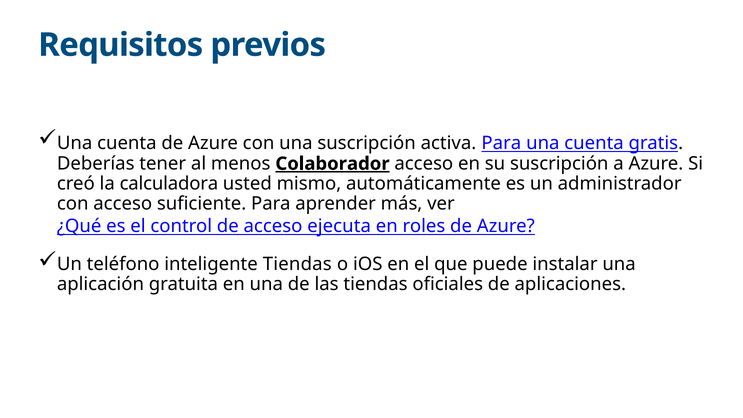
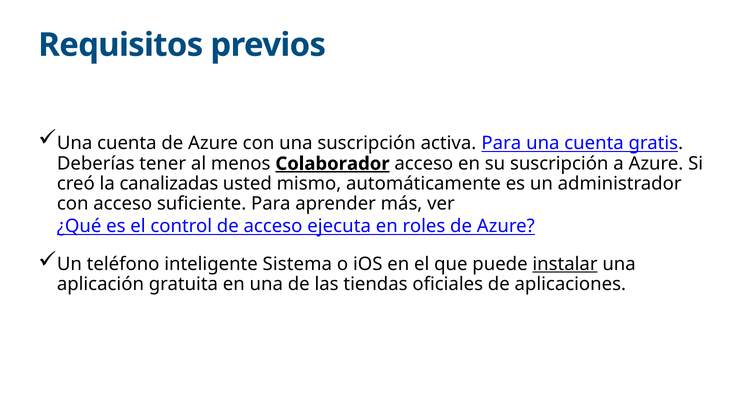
calculadora: calculadora -> canalizadas
inteligente Tiendas: Tiendas -> Sistema
instalar underline: none -> present
